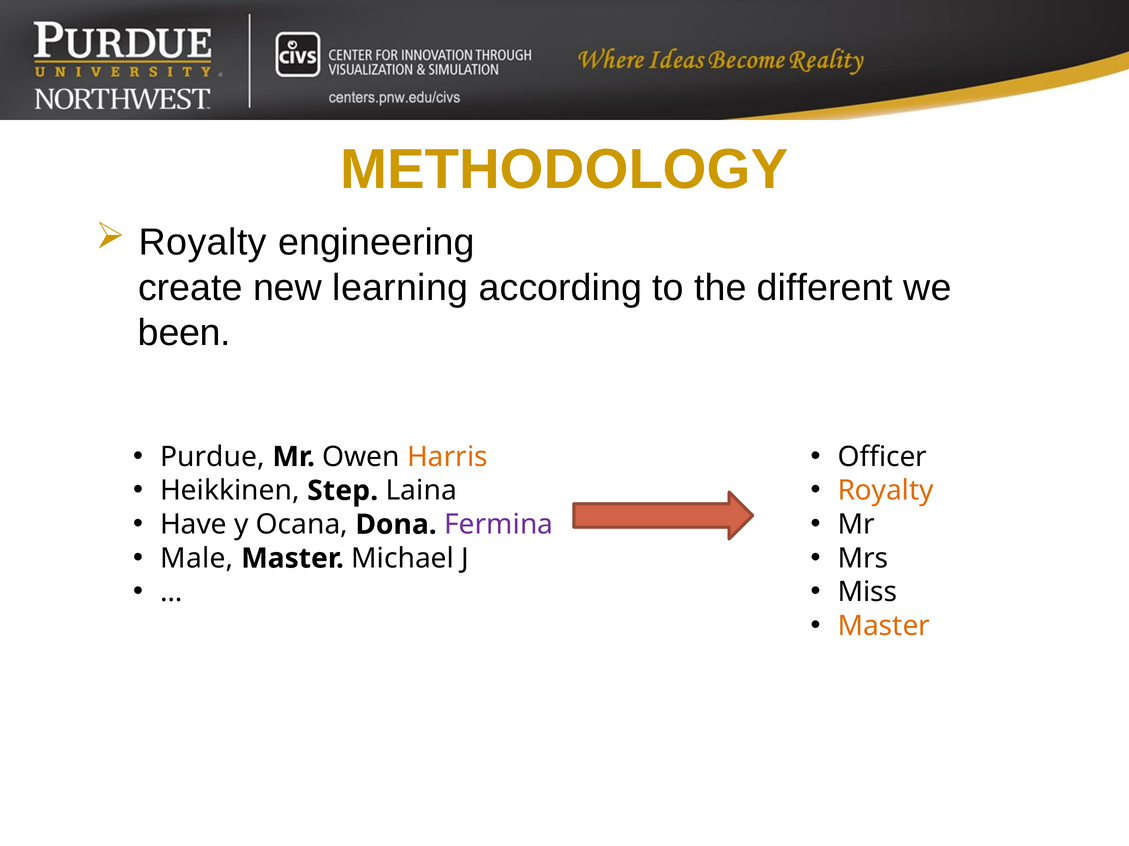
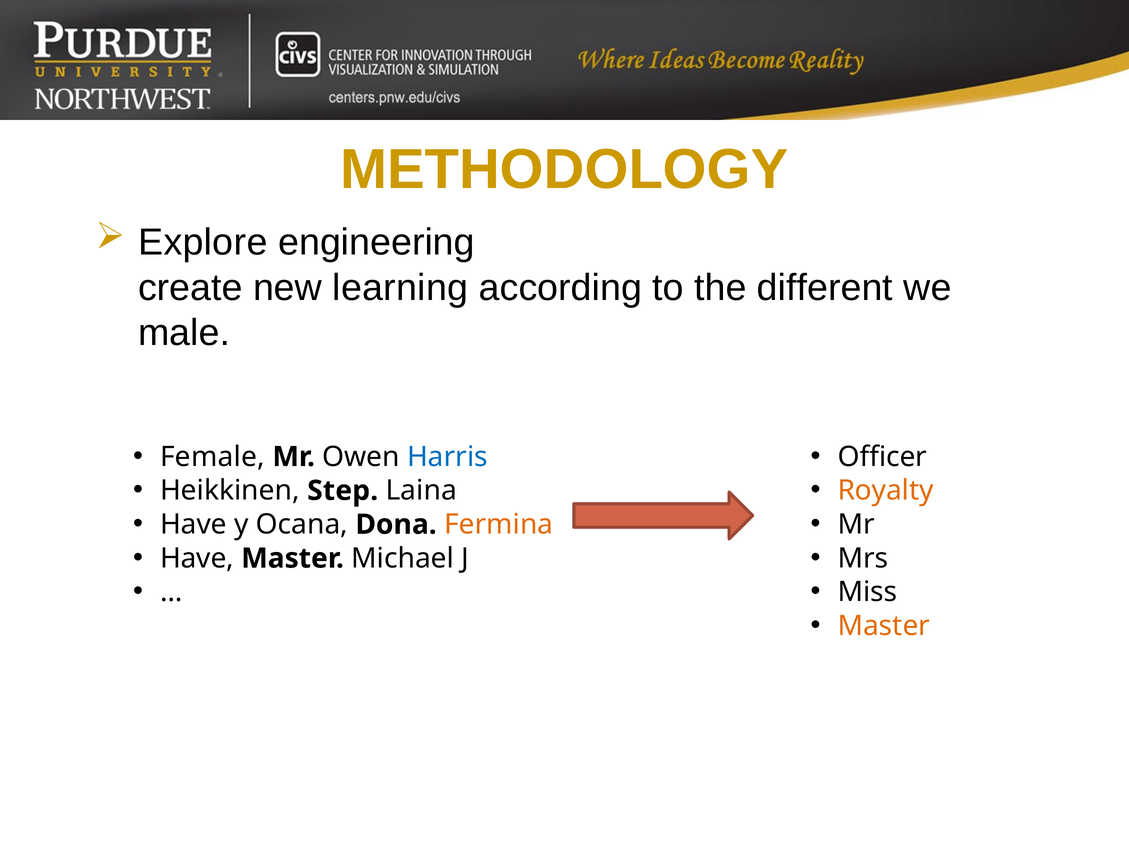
Royalty at (203, 243): Royalty -> Explore
been: been -> male
Purdue: Purdue -> Female
Harris colour: orange -> blue
Fermina colour: purple -> orange
Male at (197, 559): Male -> Have
